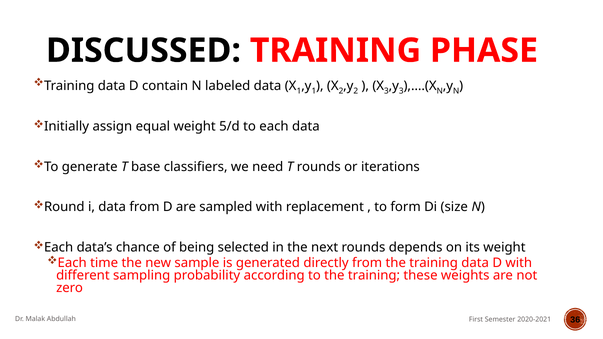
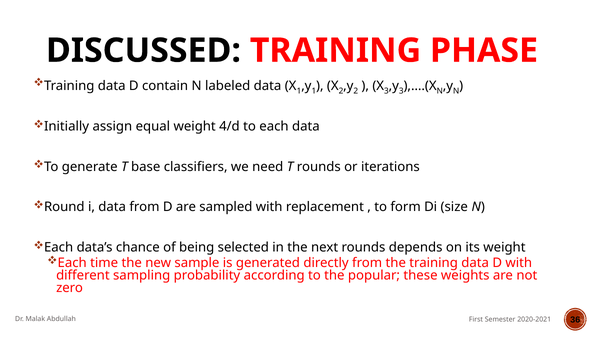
5/d: 5/d -> 4/d
to the training: training -> popular
